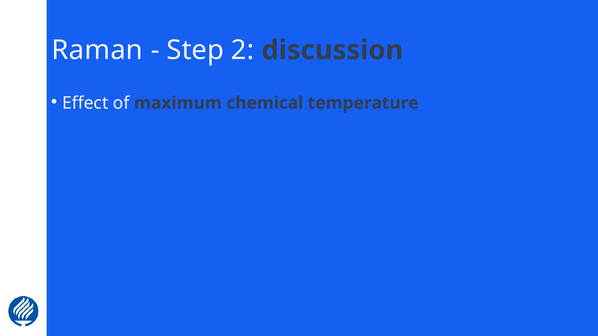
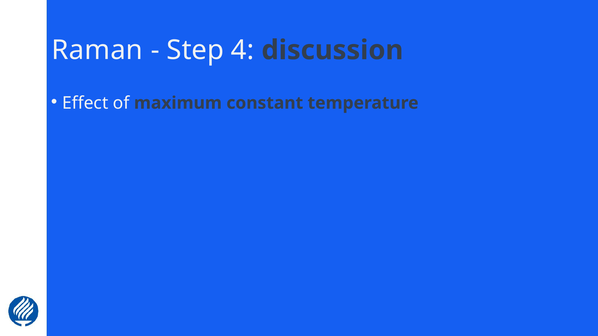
2: 2 -> 4
chemical: chemical -> constant
